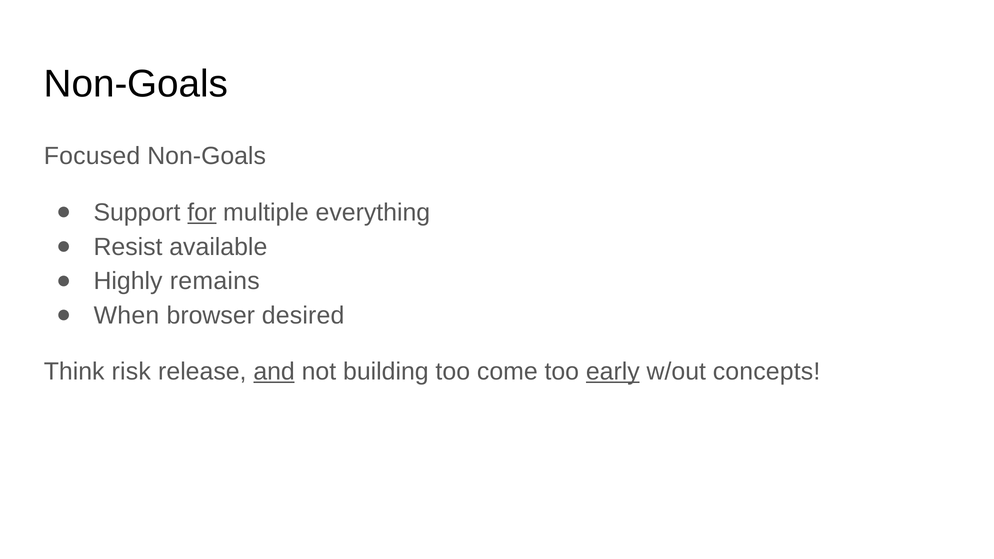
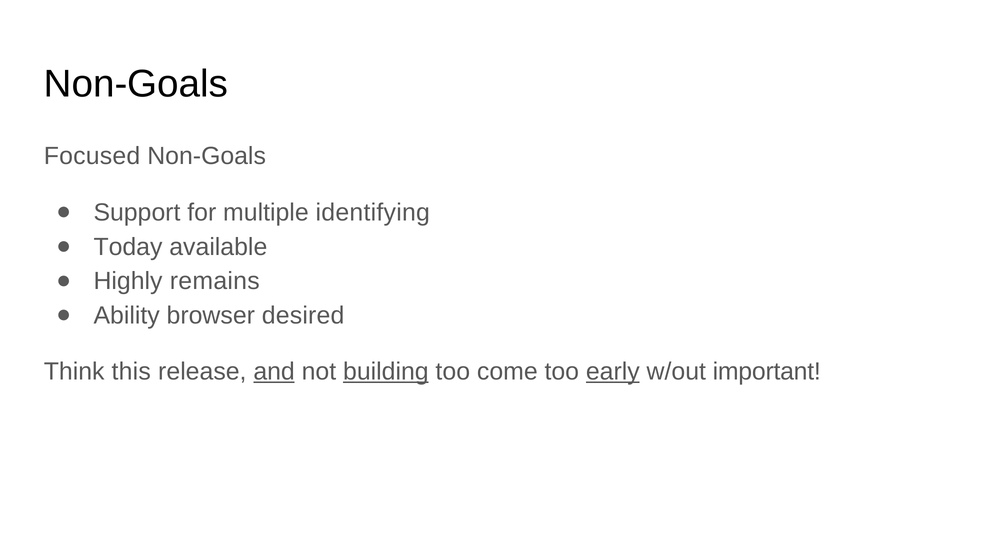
for underline: present -> none
everything: everything -> identifying
Resist: Resist -> Today
When: When -> Ability
risk: risk -> this
building underline: none -> present
concepts: concepts -> important
